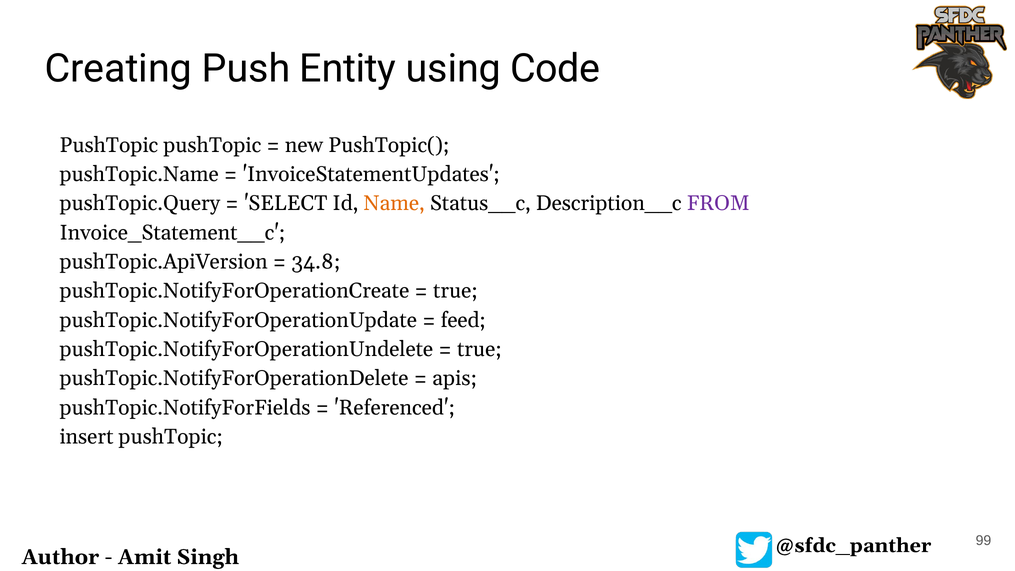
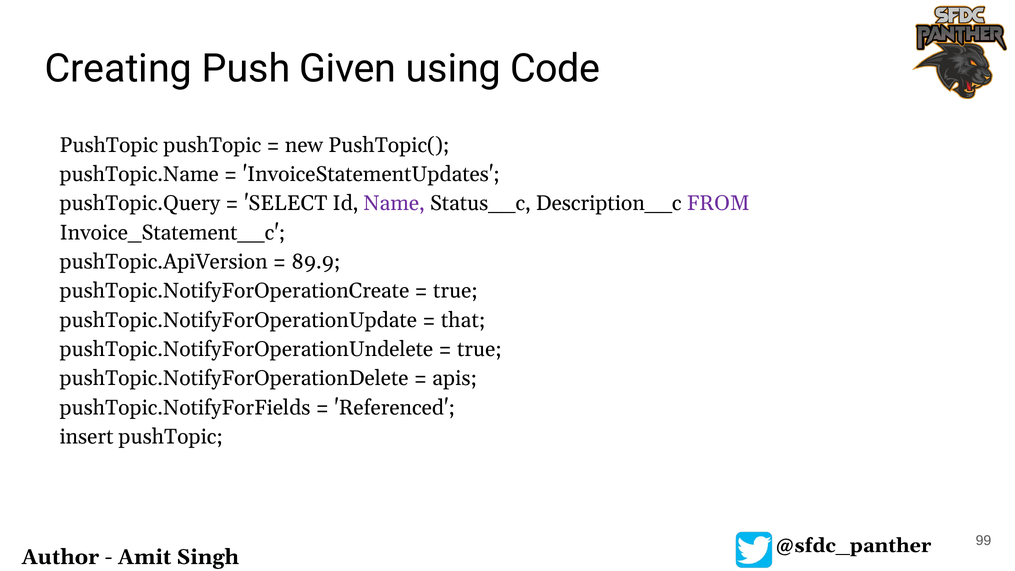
Entity: Entity -> Given
Name colour: orange -> purple
34.8: 34.8 -> 89.9
feed: feed -> that
